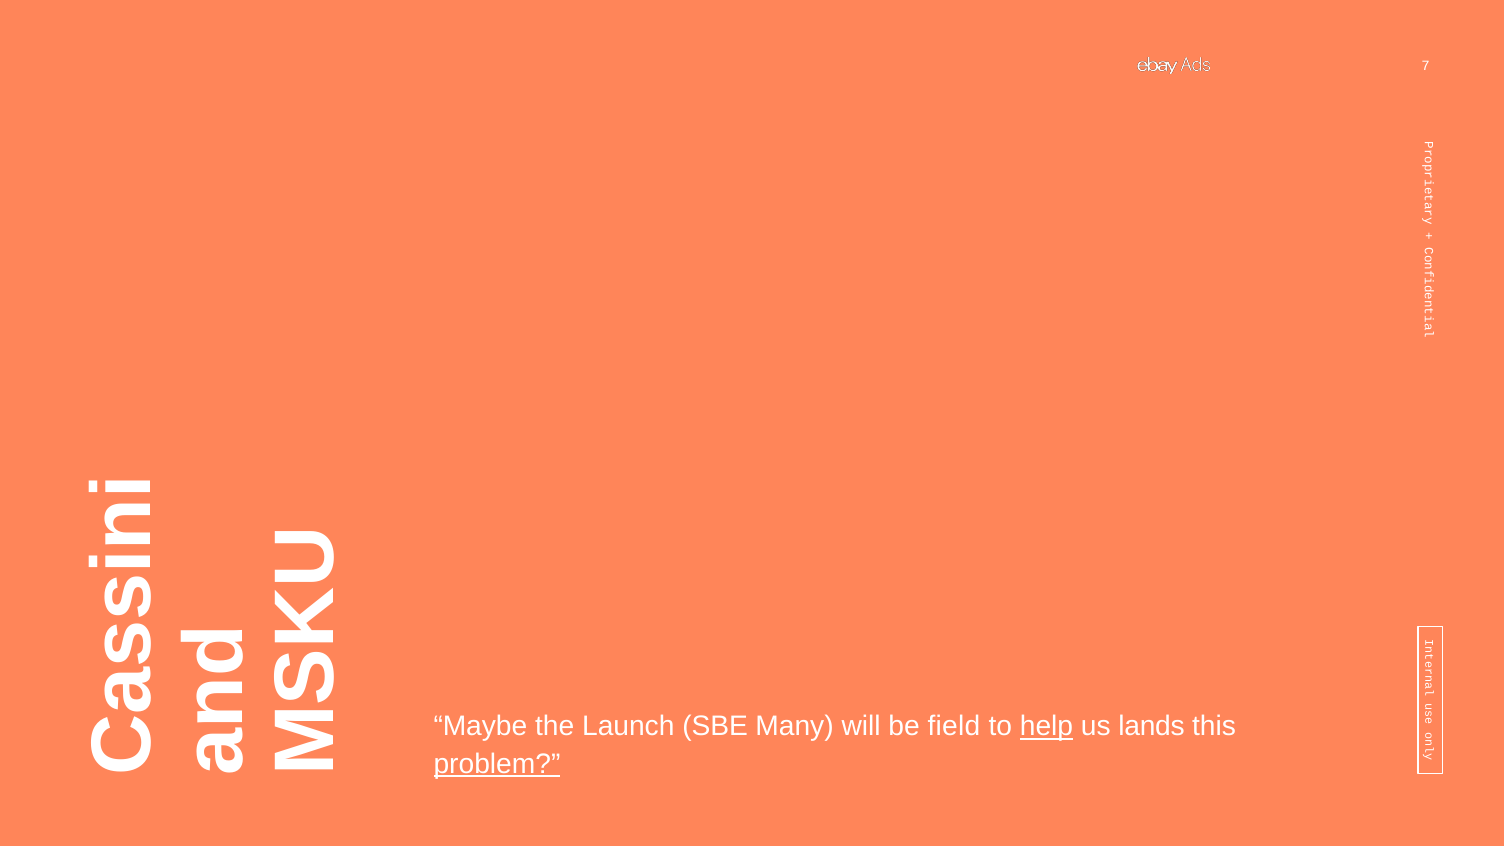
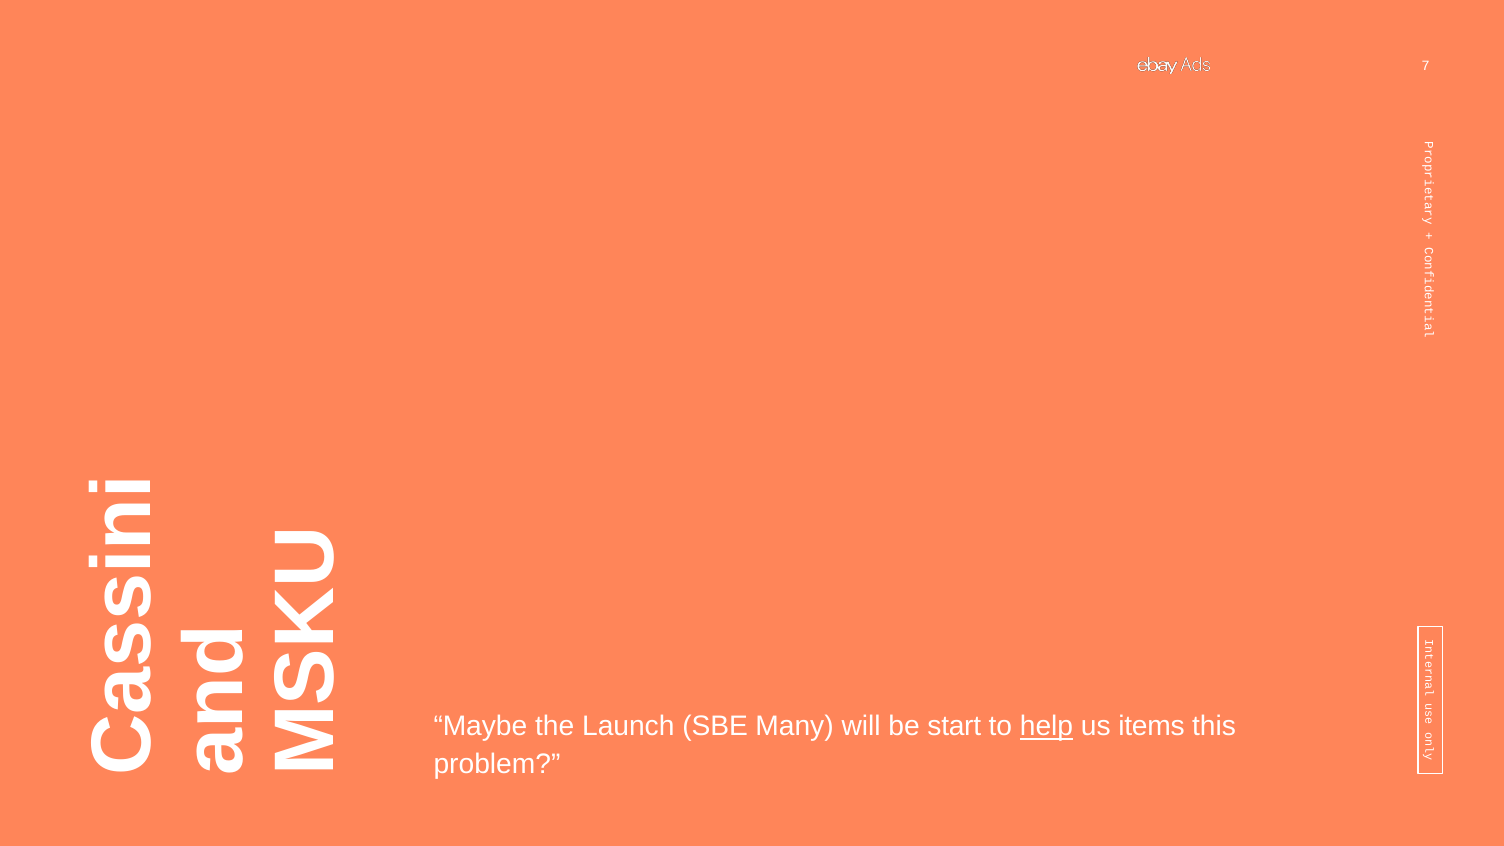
field: field -> start
lands: lands -> items
problem underline: present -> none
